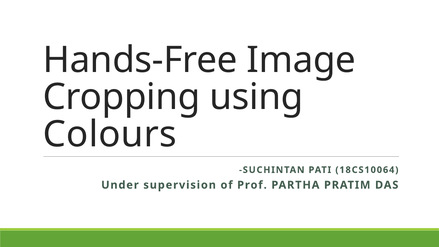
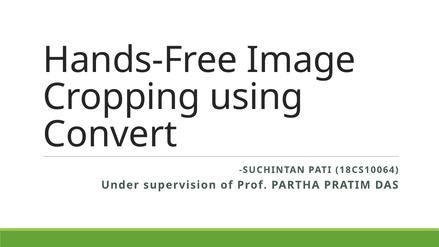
Colours: Colours -> Convert
